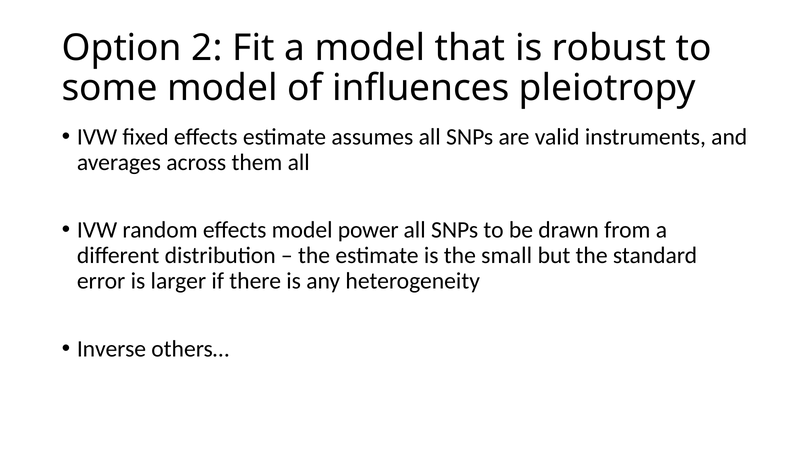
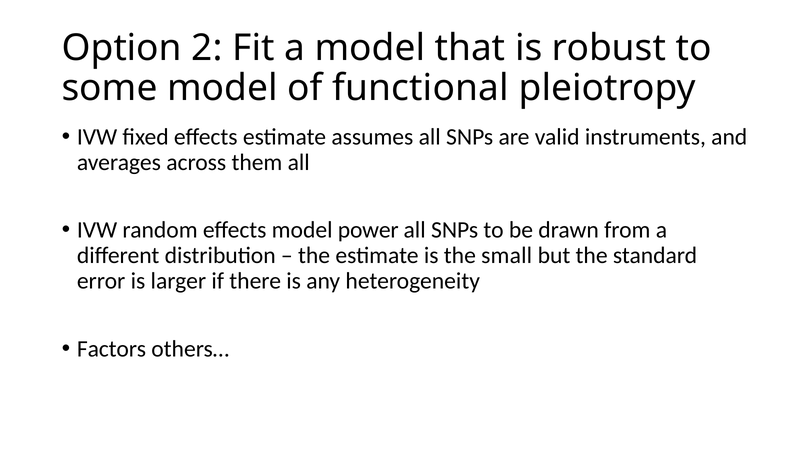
influences: influences -> functional
Inverse: Inverse -> Factors
